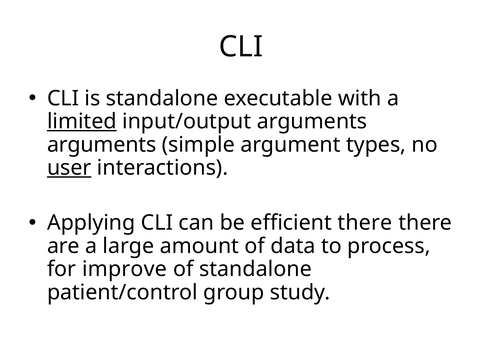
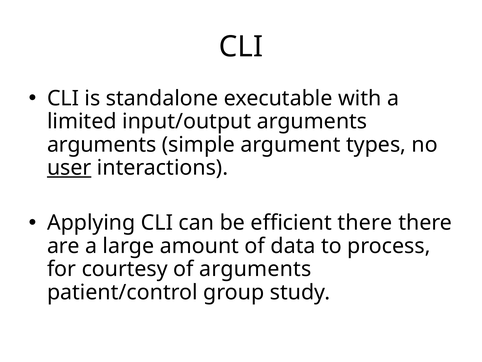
limited underline: present -> none
improve: improve -> courtesy
of standalone: standalone -> arguments
